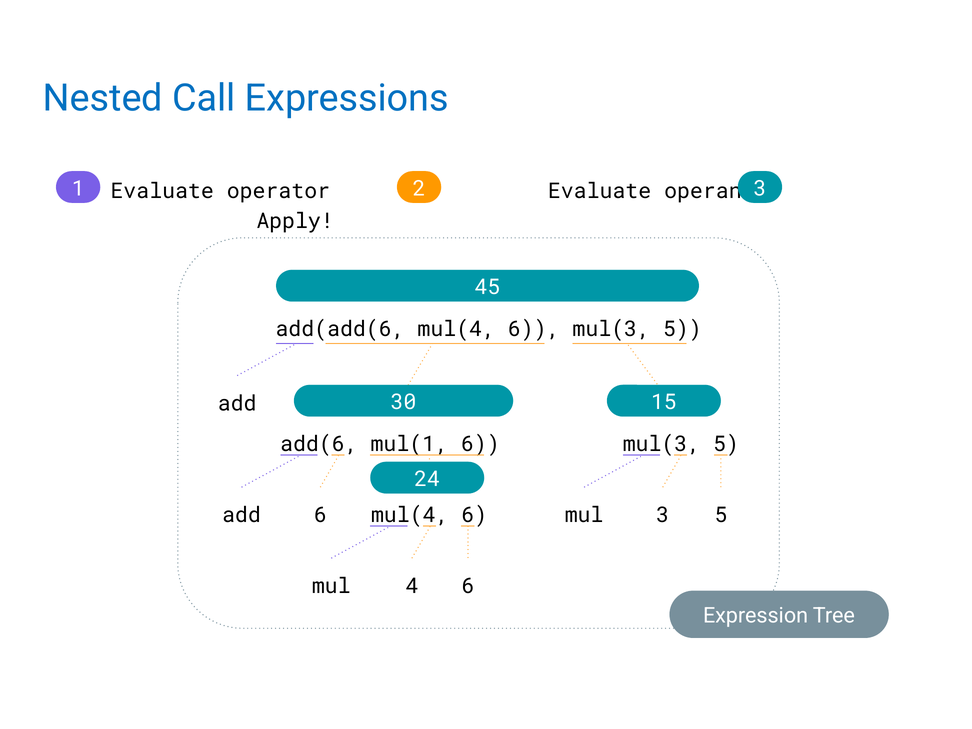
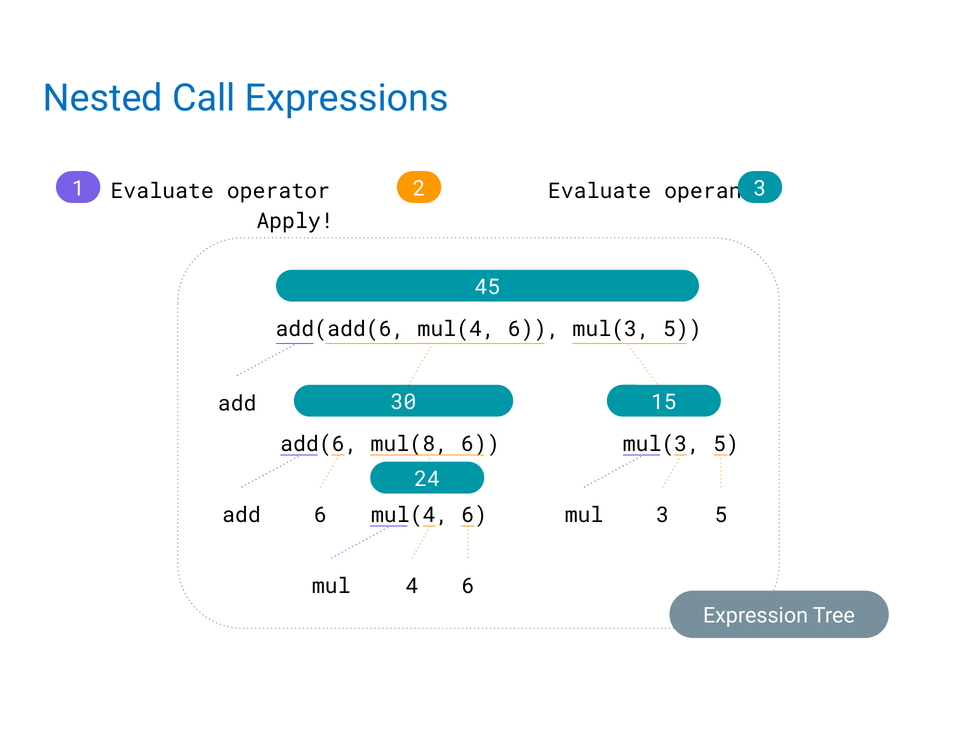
mul(1: mul(1 -> mul(8
